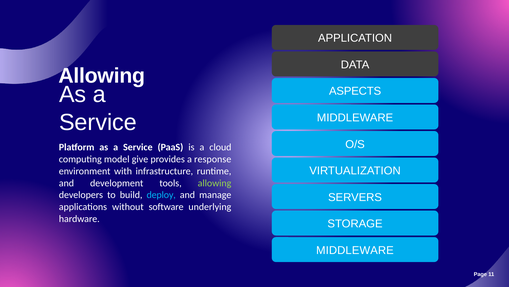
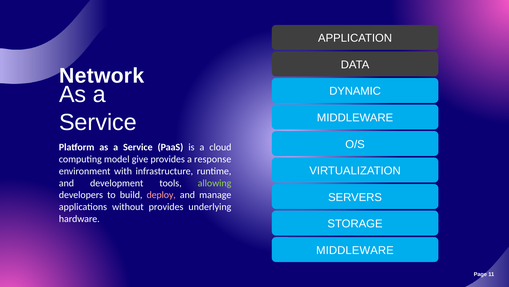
Allowing at (102, 75): Allowing -> Network
ASPECTS: ASPECTS -> DYNAMIC
deploy colour: light blue -> pink
without software: software -> provides
